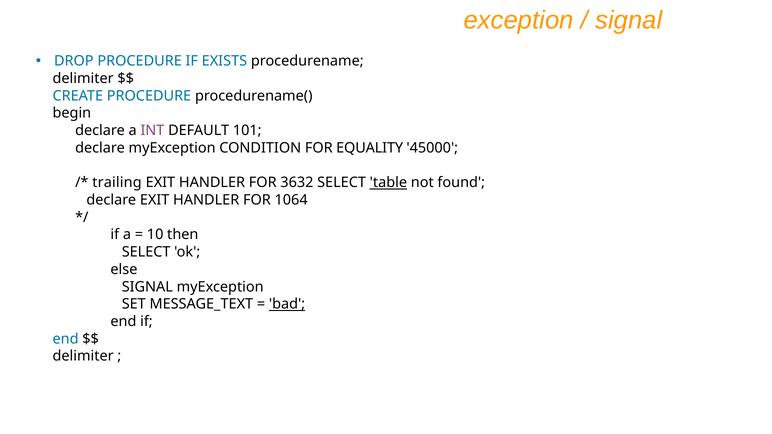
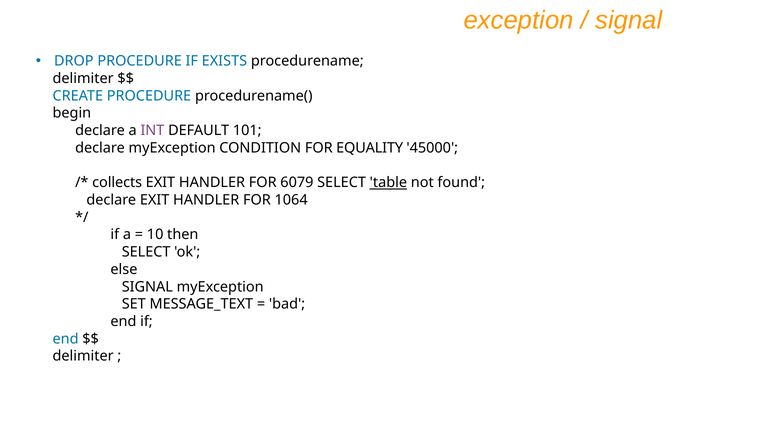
trailing: trailing -> collects
3632: 3632 -> 6079
bad underline: present -> none
